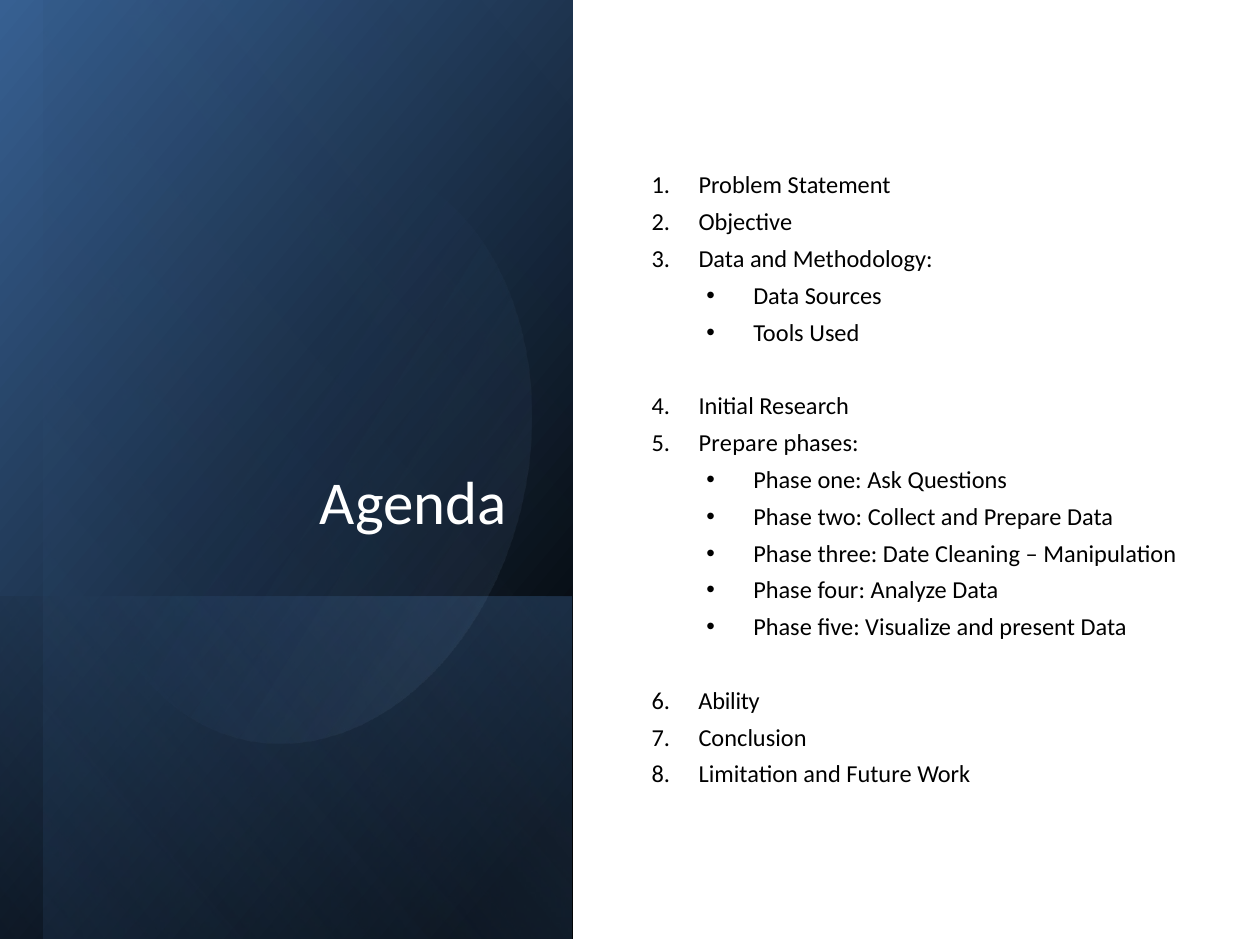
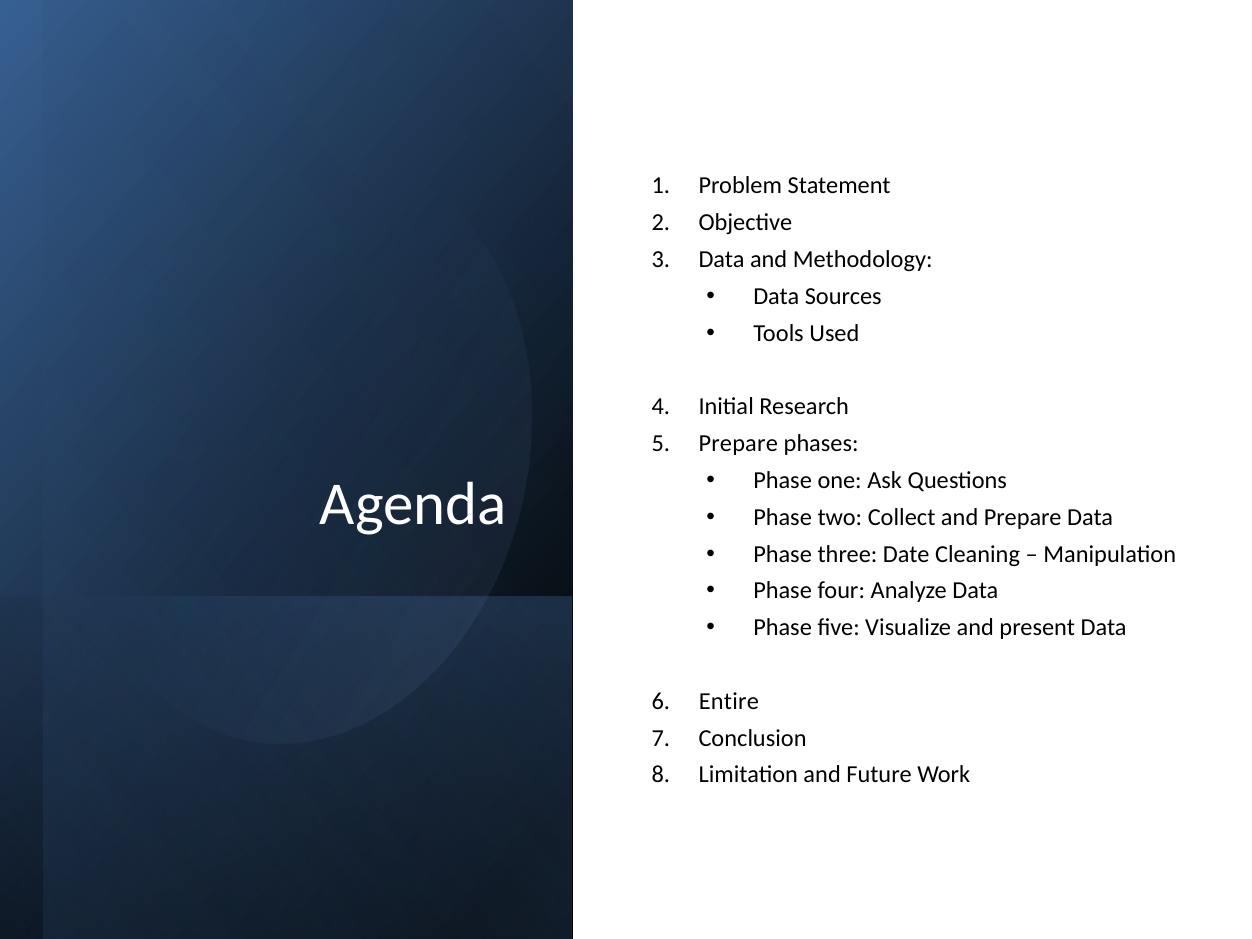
Ability: Ability -> Entire
